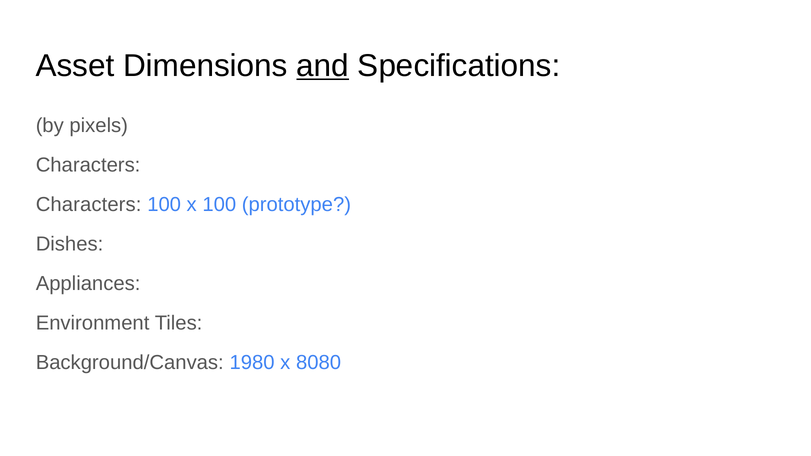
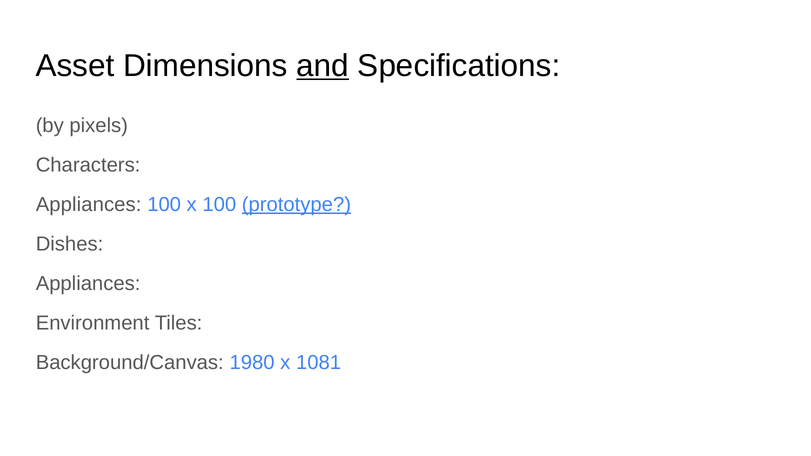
Characters at (89, 205): Characters -> Appliances
prototype underline: none -> present
8080: 8080 -> 1081
